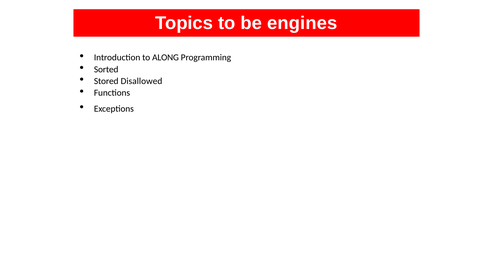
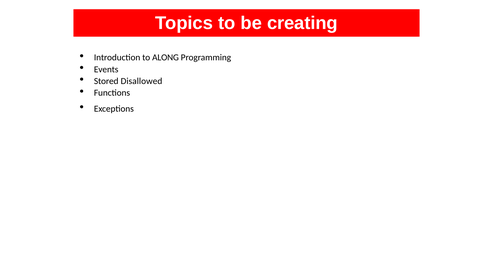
engines: engines -> creating
Sorted: Sorted -> Events
